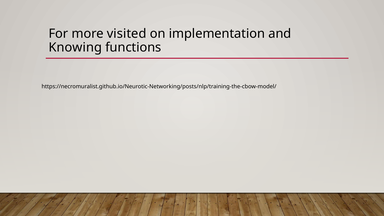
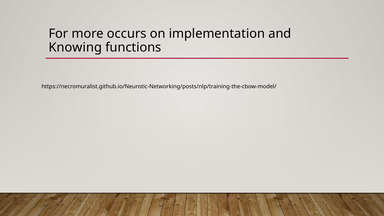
visited: visited -> occurs
